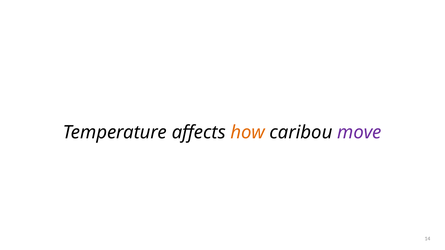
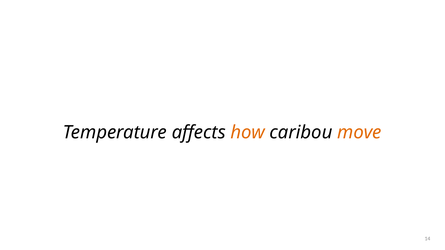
move colour: purple -> orange
